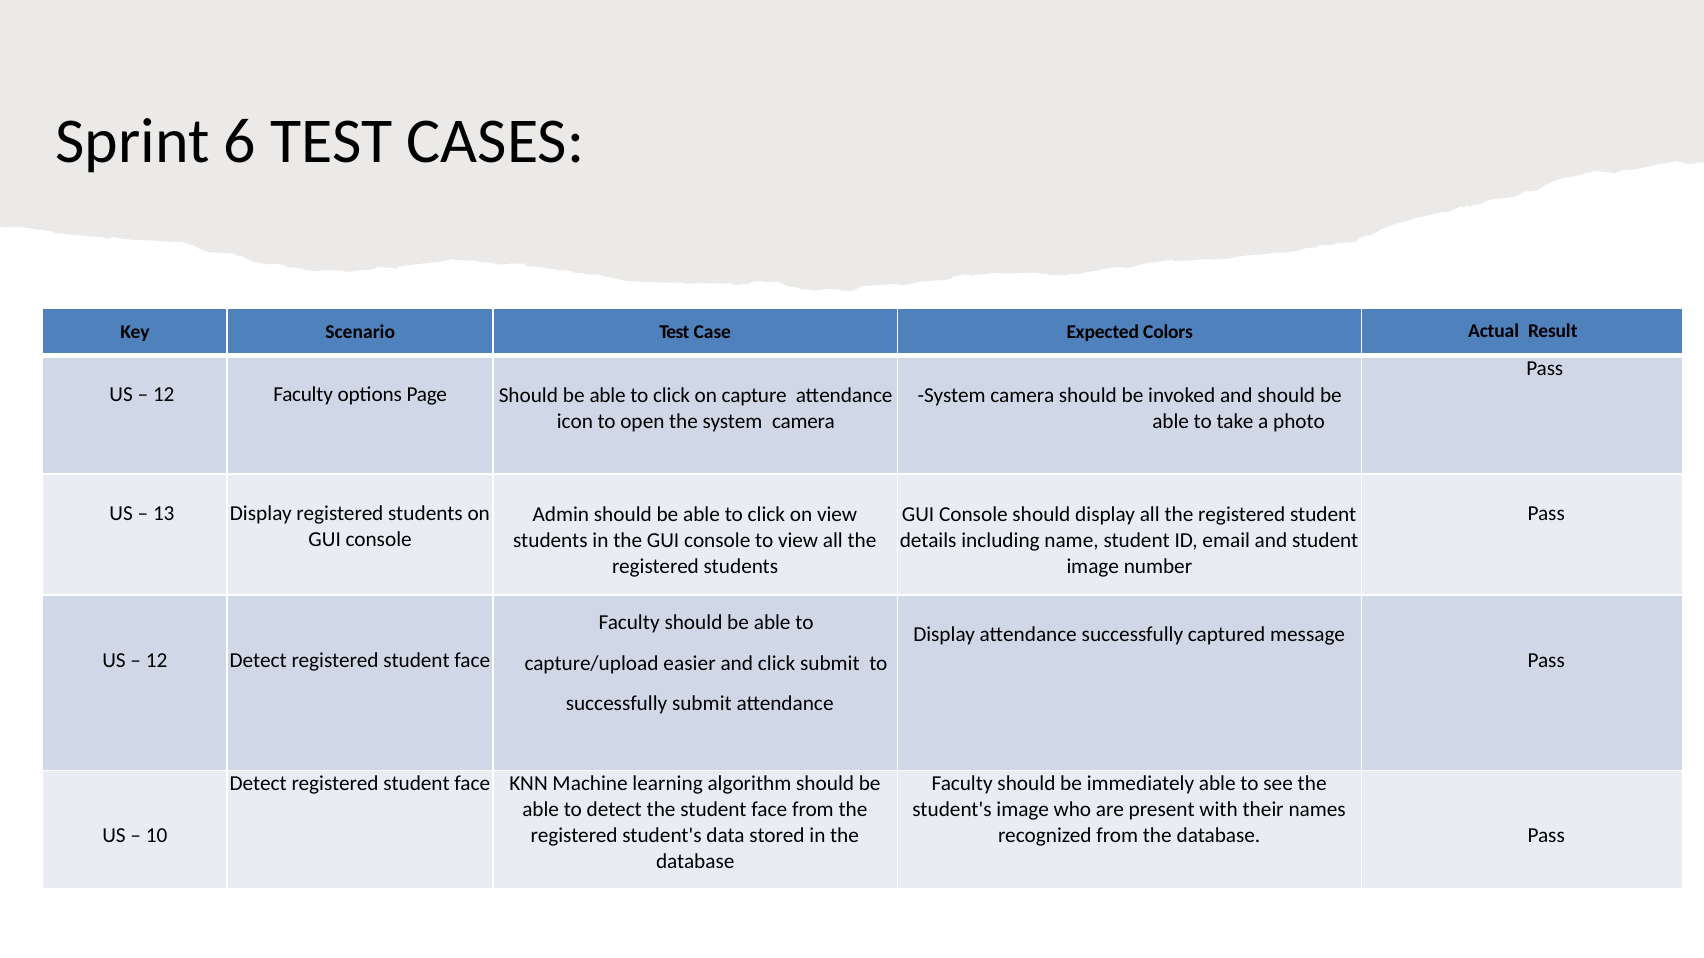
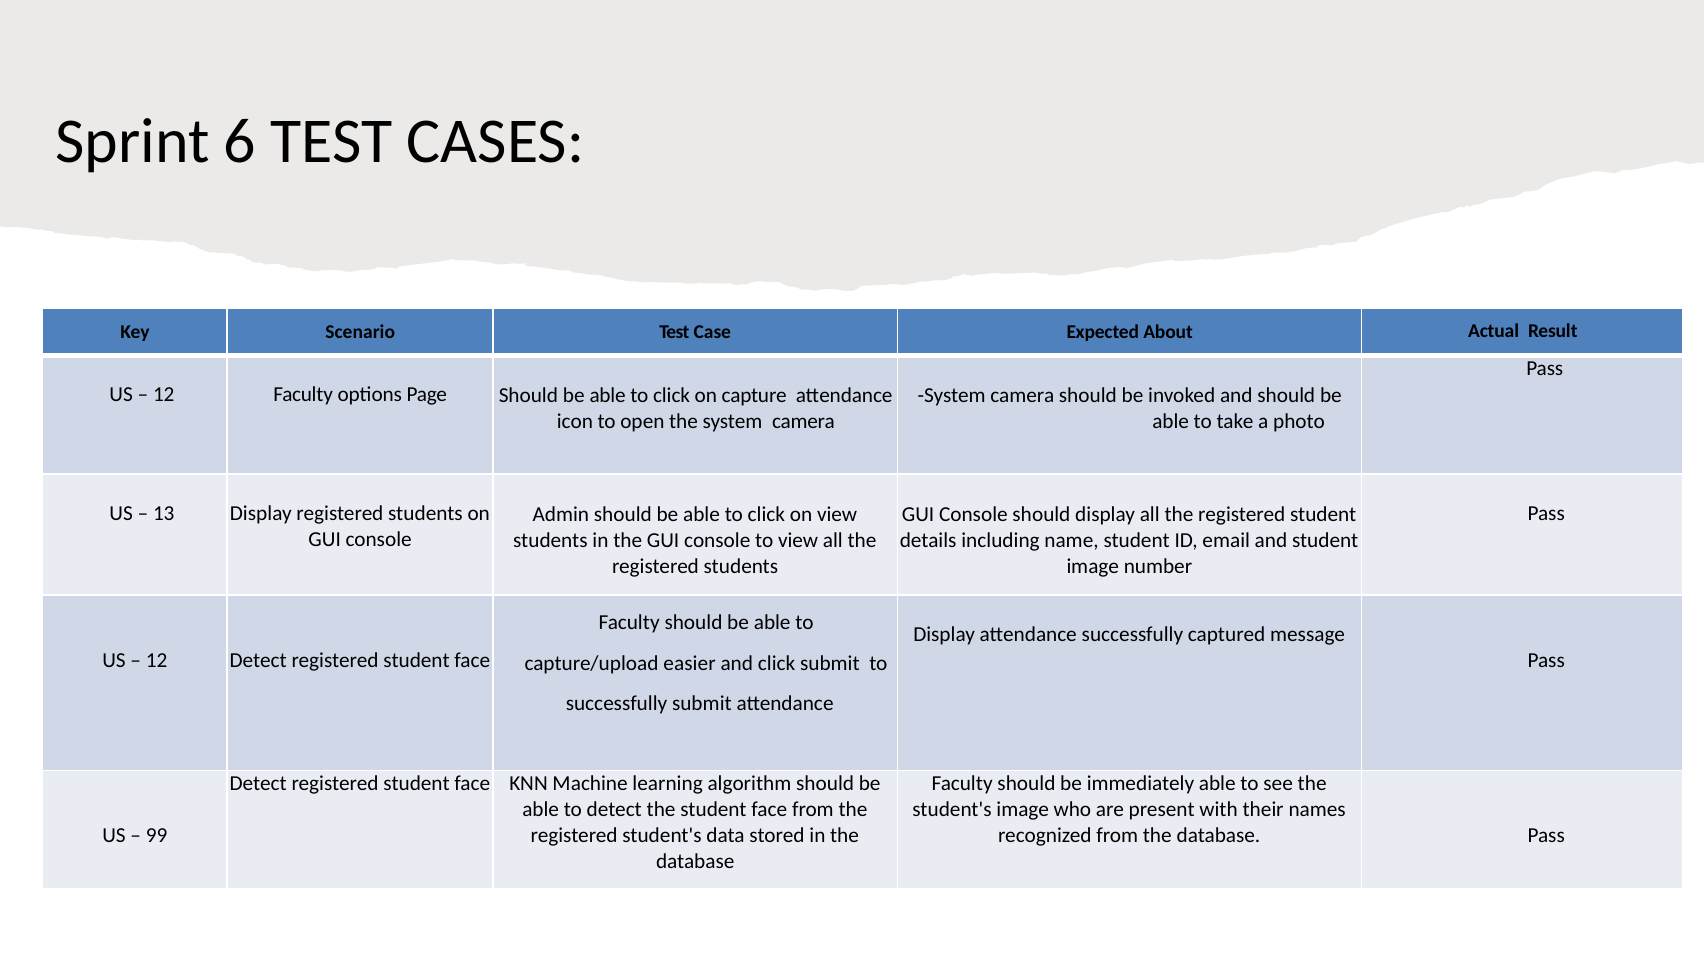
Colors: Colors -> About
10: 10 -> 99
